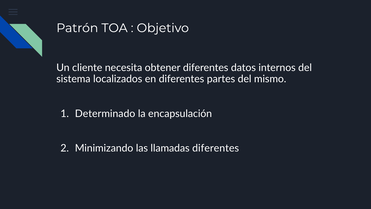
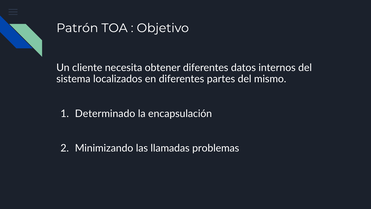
llamadas diferentes: diferentes -> problemas
